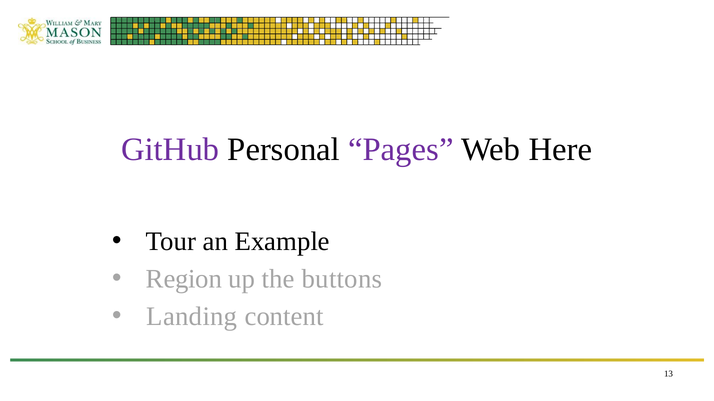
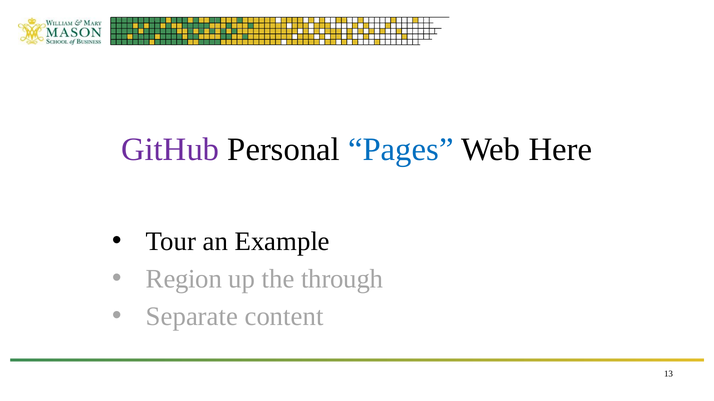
Pages colour: purple -> blue
buttons: buttons -> through
Landing: Landing -> Separate
